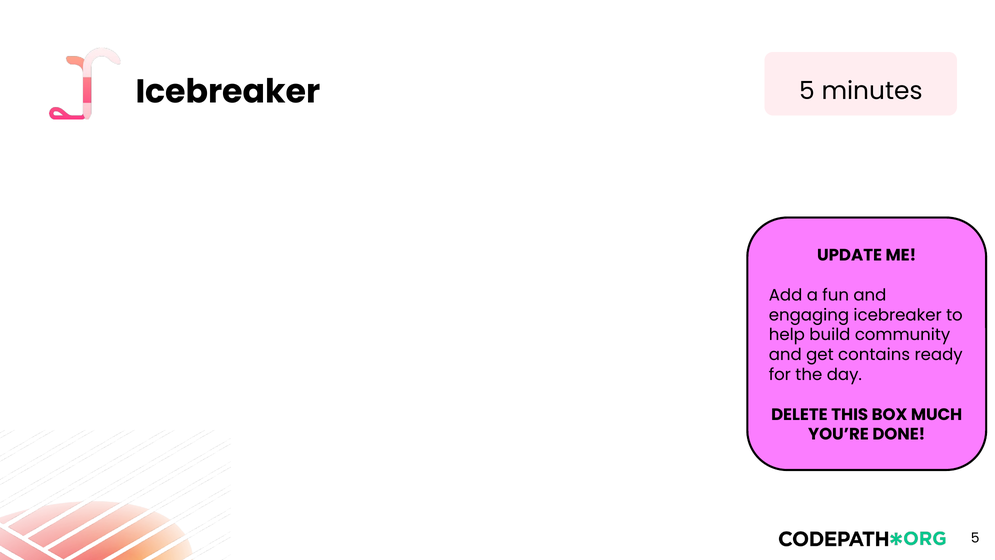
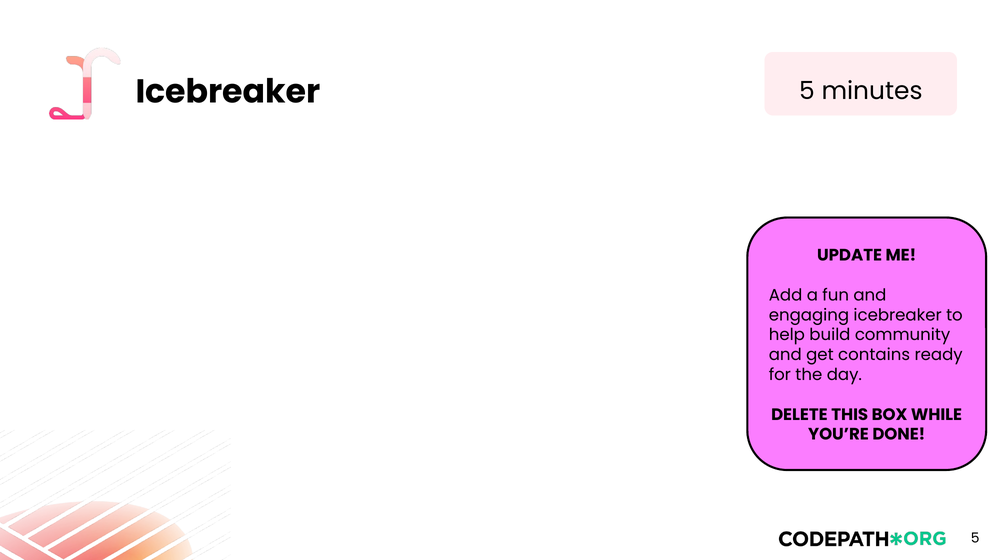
MUCH: MUCH -> WHILE
